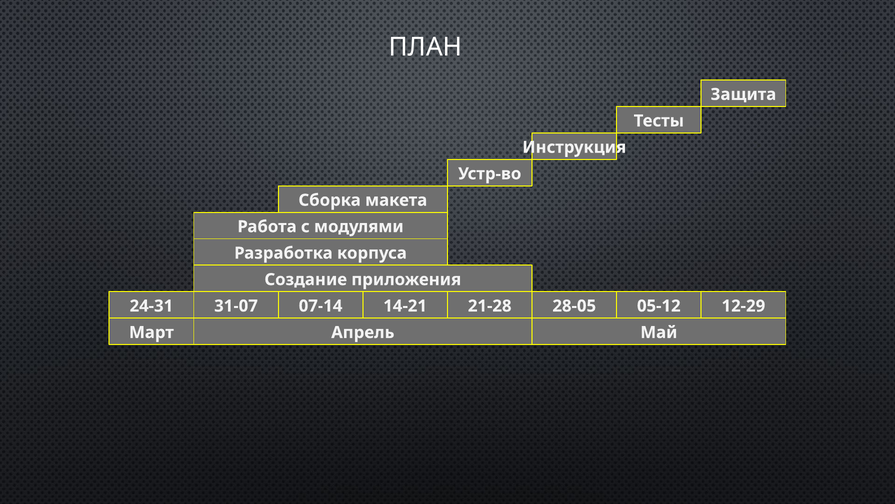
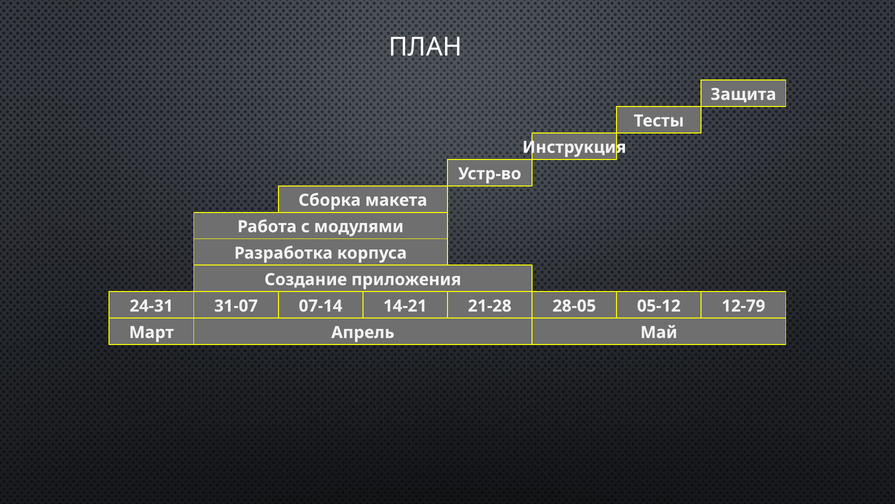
12-29: 12-29 -> 12-79
